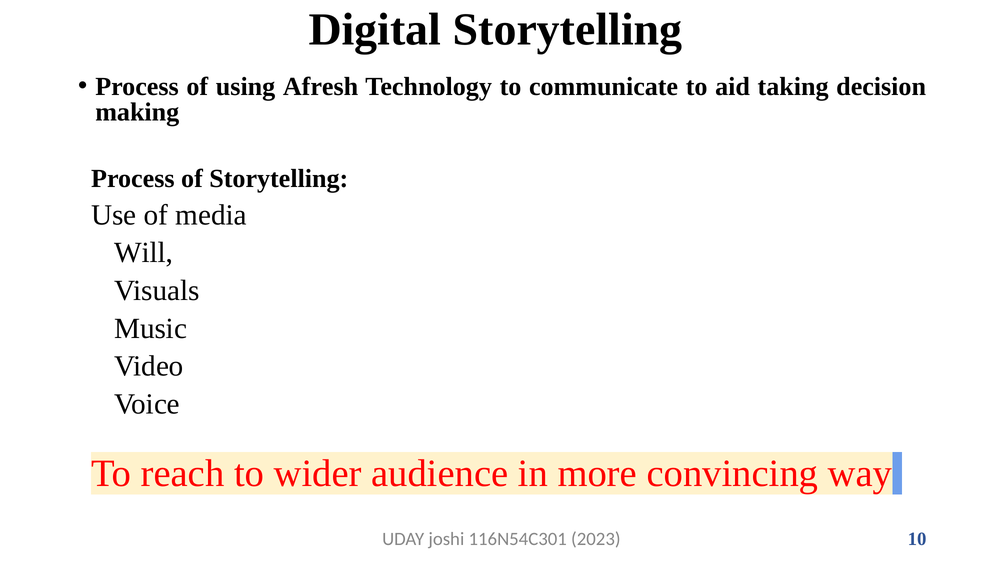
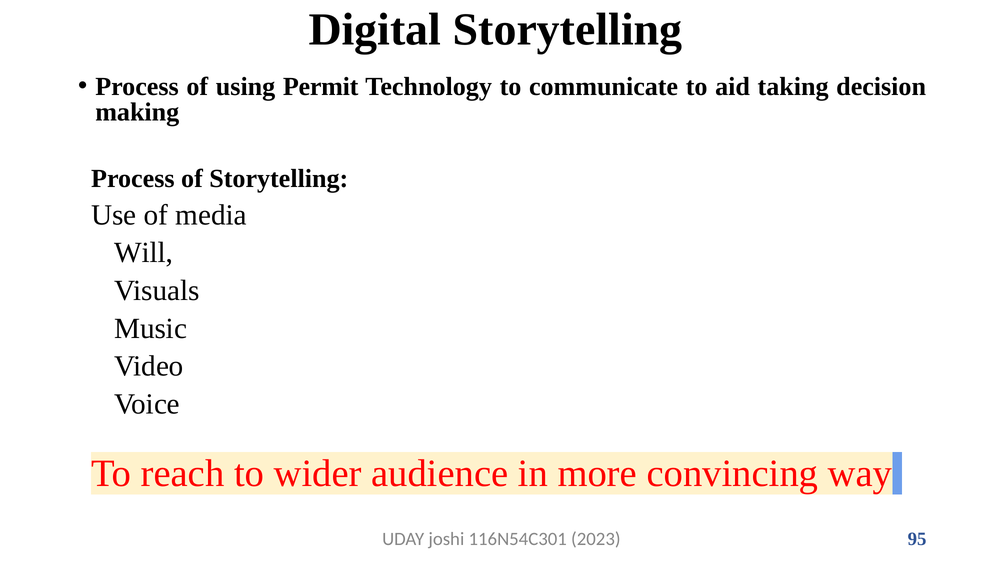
Afresh: Afresh -> Permit
10: 10 -> 95
